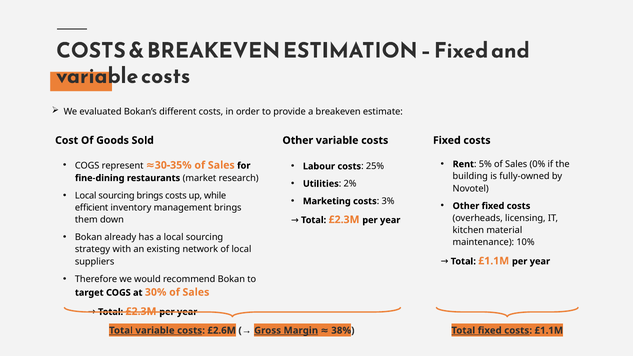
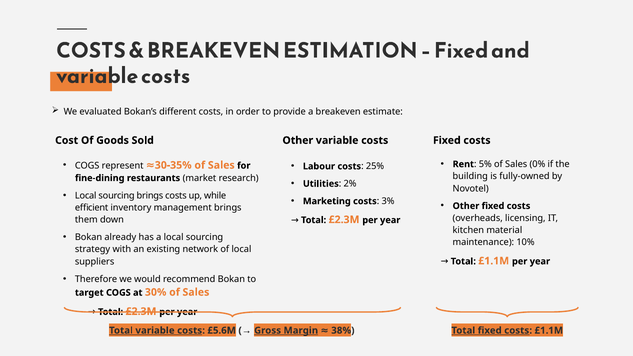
£2.6M: £2.6M -> £5.6M
